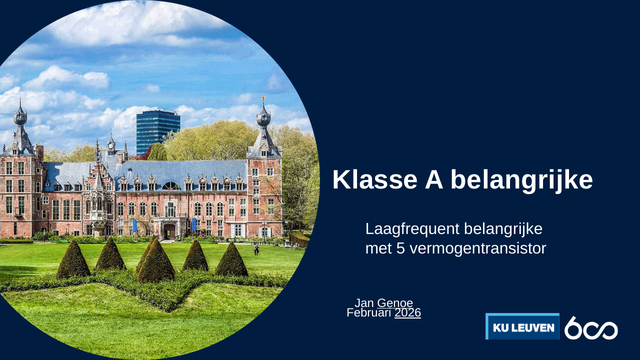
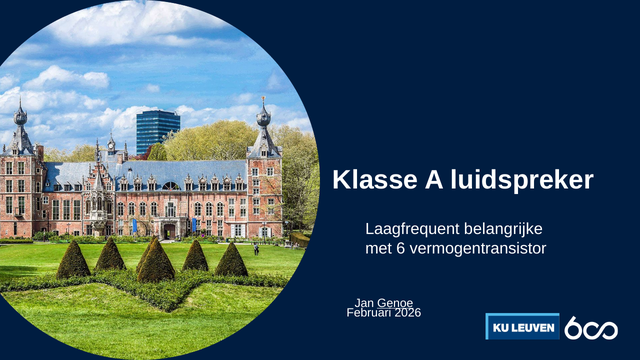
A belangrijke: belangrijke -> luidspreker
5: 5 -> 6
2026 underline: present -> none
